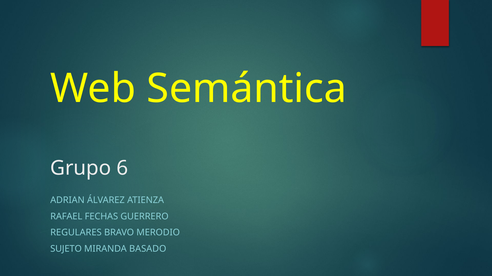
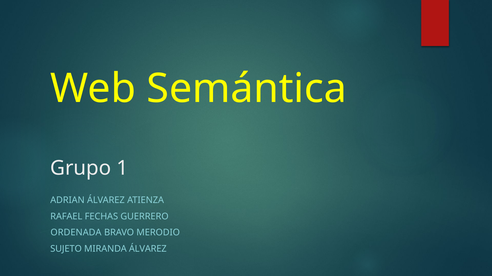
6: 6 -> 1
REGULARES: REGULARES -> ORDENADA
MIRANDA BASADO: BASADO -> ÁLVAREZ
